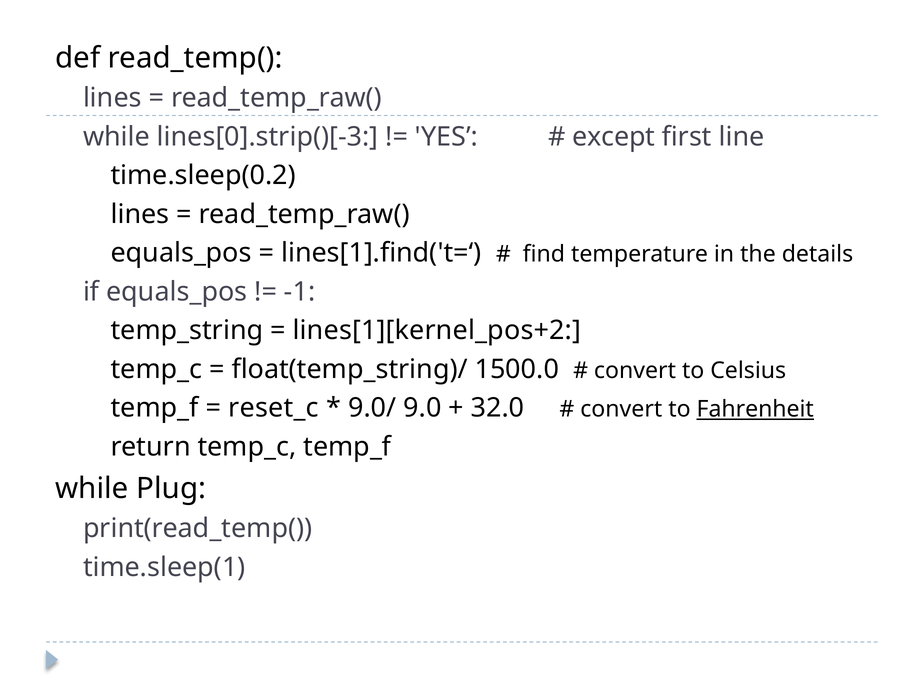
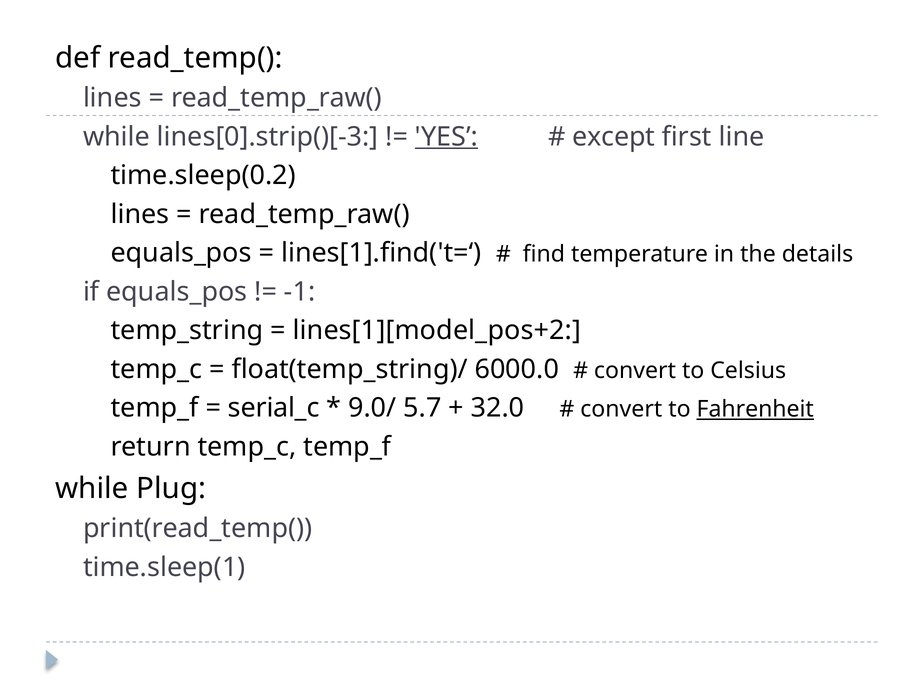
YES underline: none -> present
lines[1][kernel_pos+2: lines[1][kernel_pos+2 -> lines[1][model_pos+2
1500.0: 1500.0 -> 6000.0
reset_c: reset_c -> serial_c
9.0: 9.0 -> 5.7
